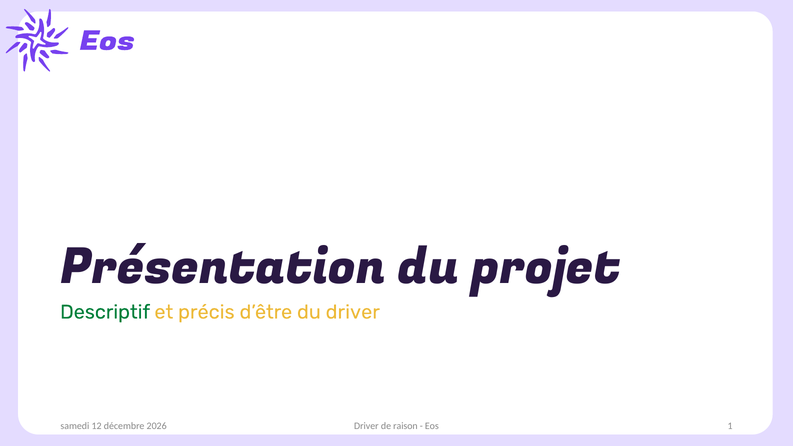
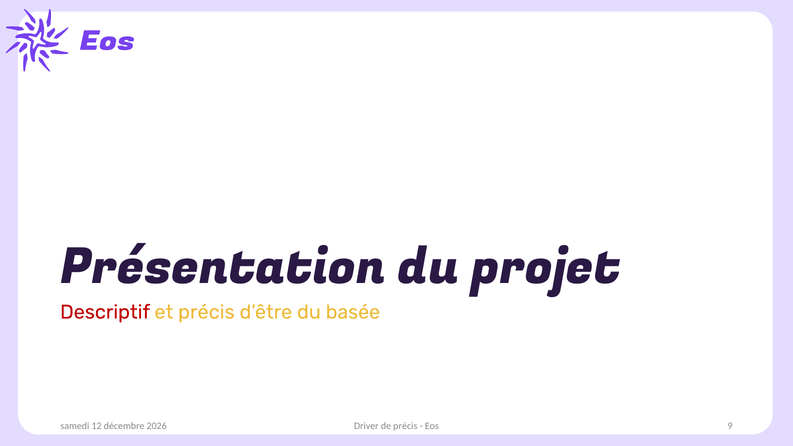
Descriptif colour: green -> red
du driver: driver -> basée
de raison: raison -> précis
1: 1 -> 9
